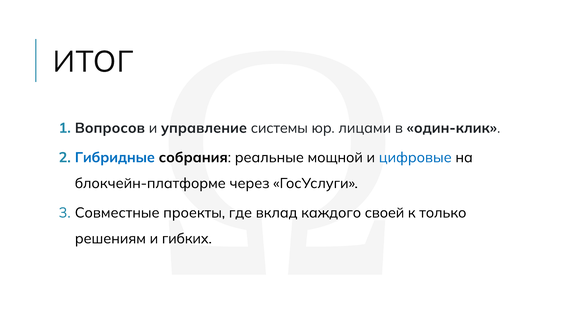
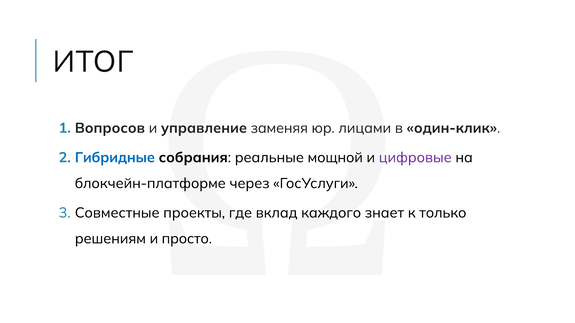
системы: системы -> заменяя
цифровые colour: blue -> purple
своей: своей -> знает
гибких: гибких -> просто
